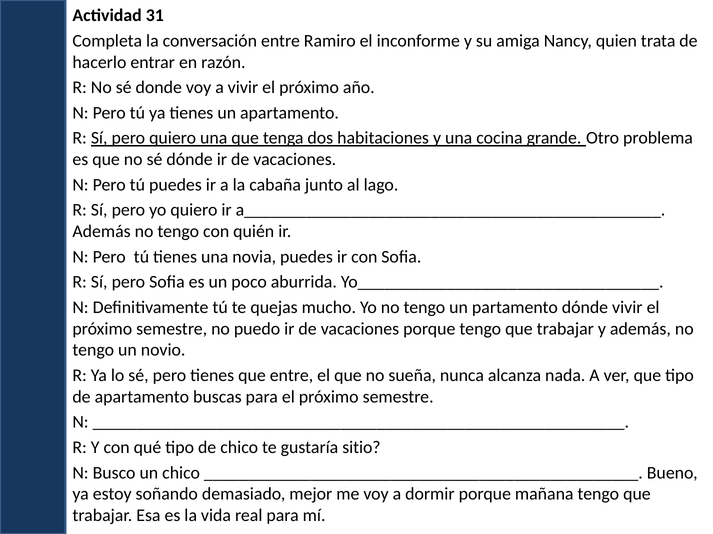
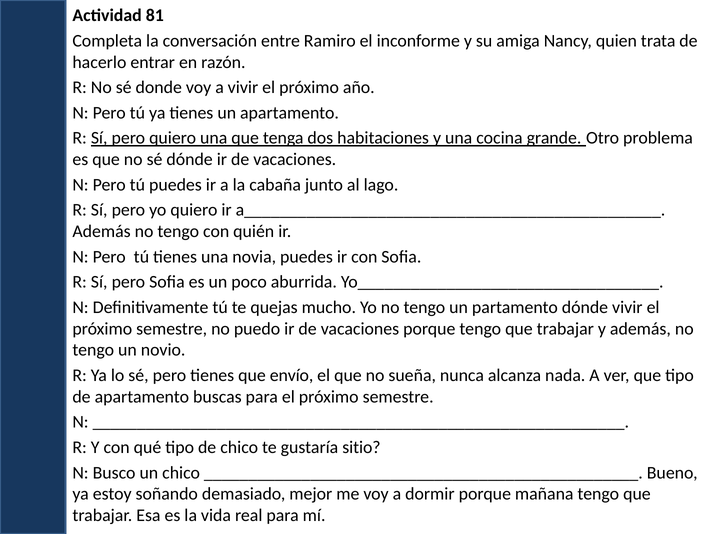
31: 31 -> 81
que entre: entre -> envío
